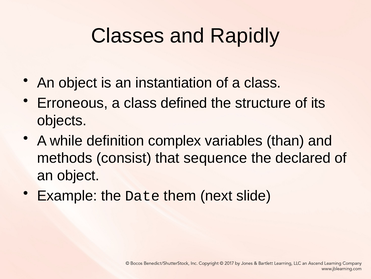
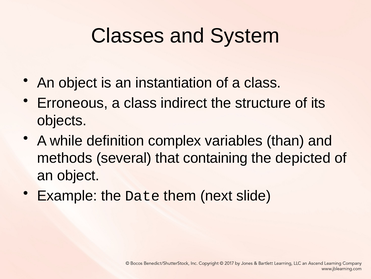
Rapidly: Rapidly -> System
defined: defined -> indirect
consist: consist -> several
sequence: sequence -> containing
declared: declared -> depicted
